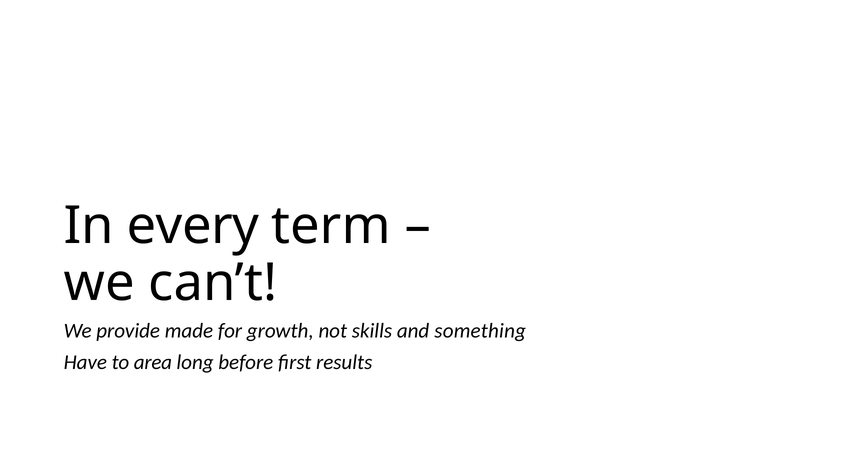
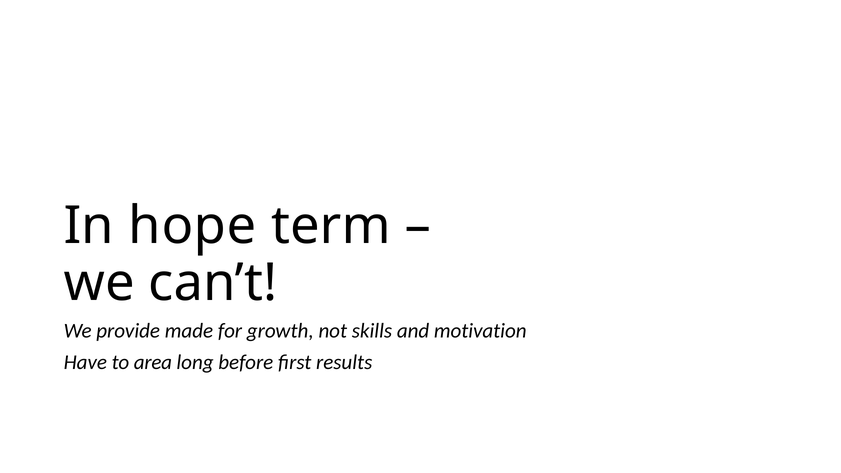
every: every -> hope
something: something -> motivation
